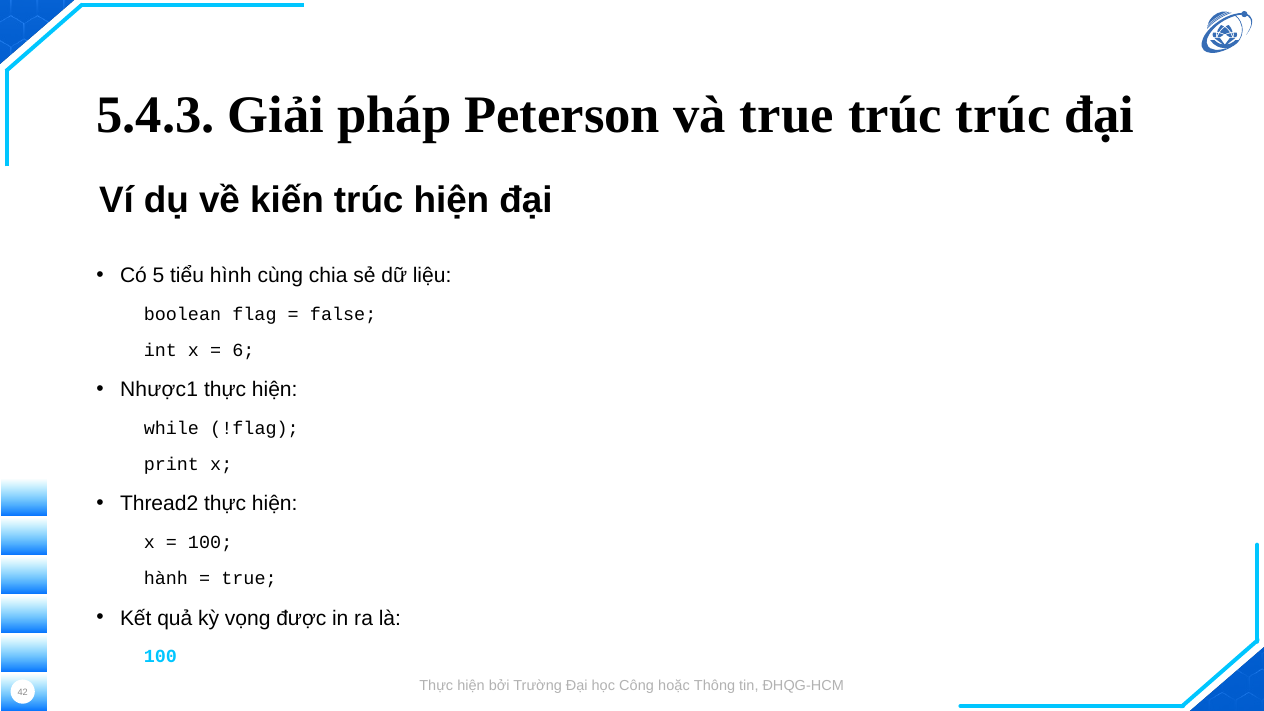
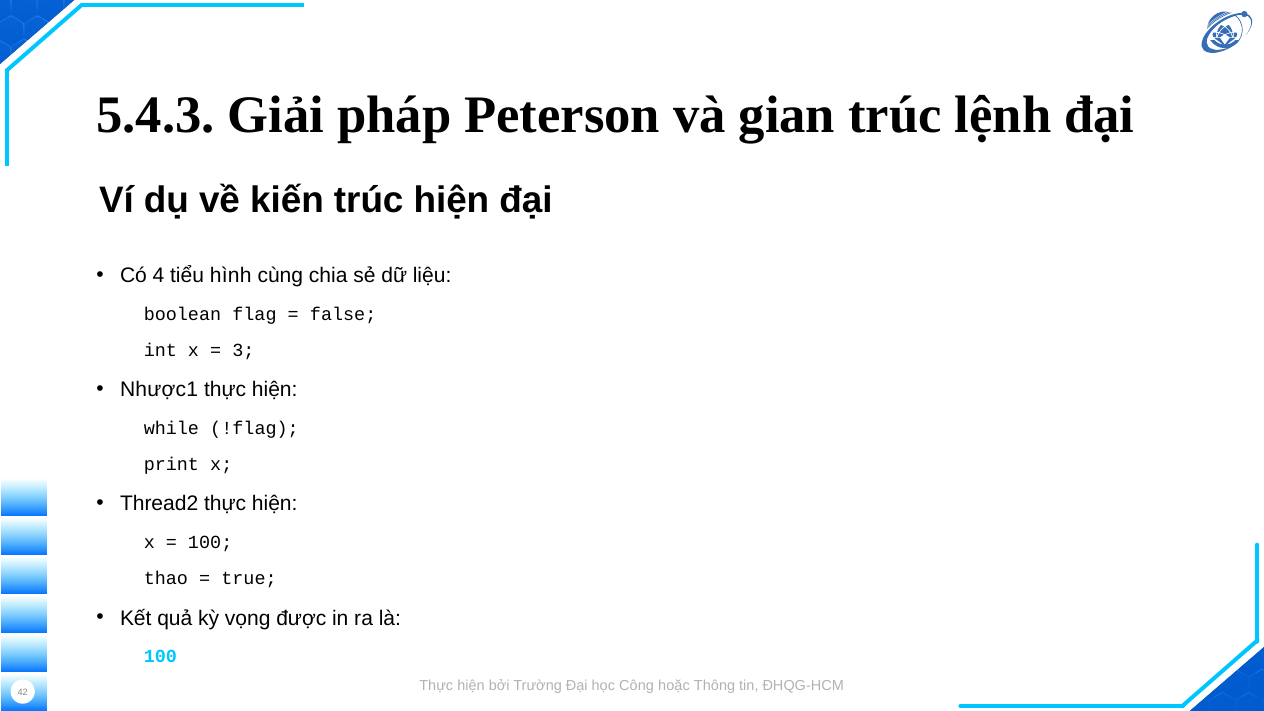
và true: true -> gian
trúc trúc: trúc -> lệnh
5: 5 -> 4
6: 6 -> 3
hành: hành -> thao
